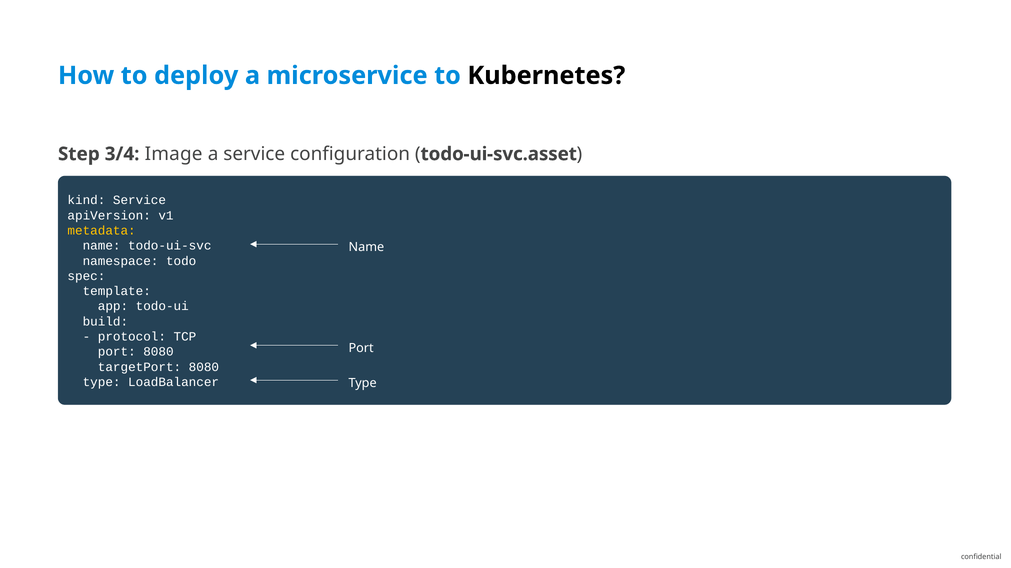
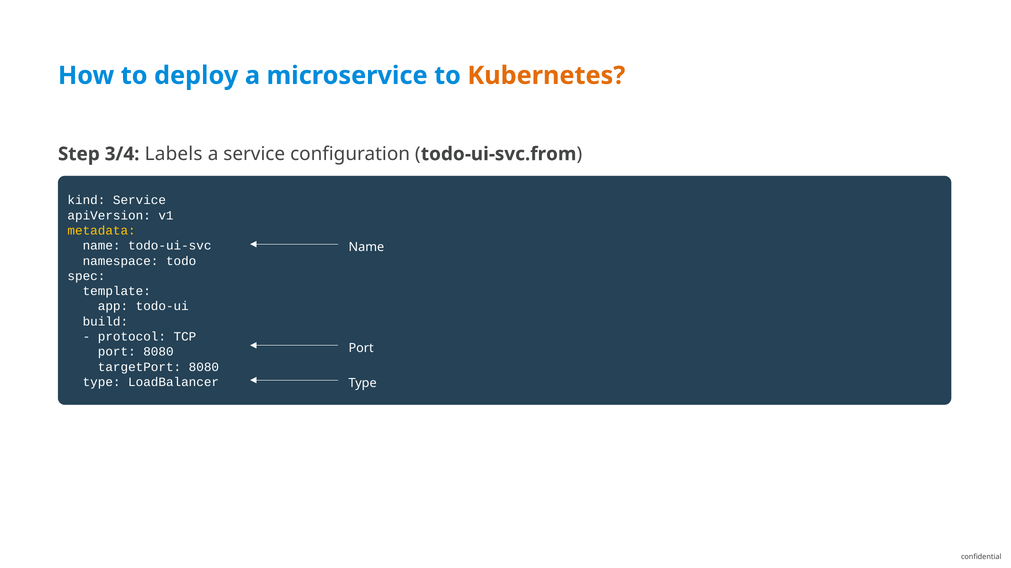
Kubernetes colour: black -> orange
Image: Image -> Labels
todo-ui-svc.asset: todo-ui-svc.asset -> todo-ui-svc.from
